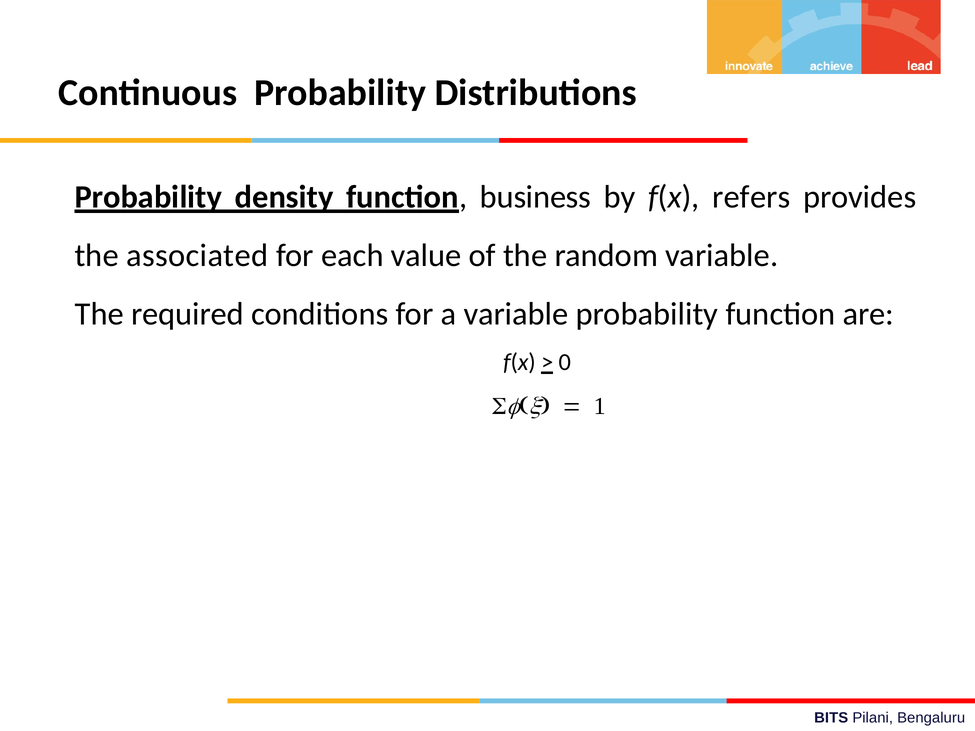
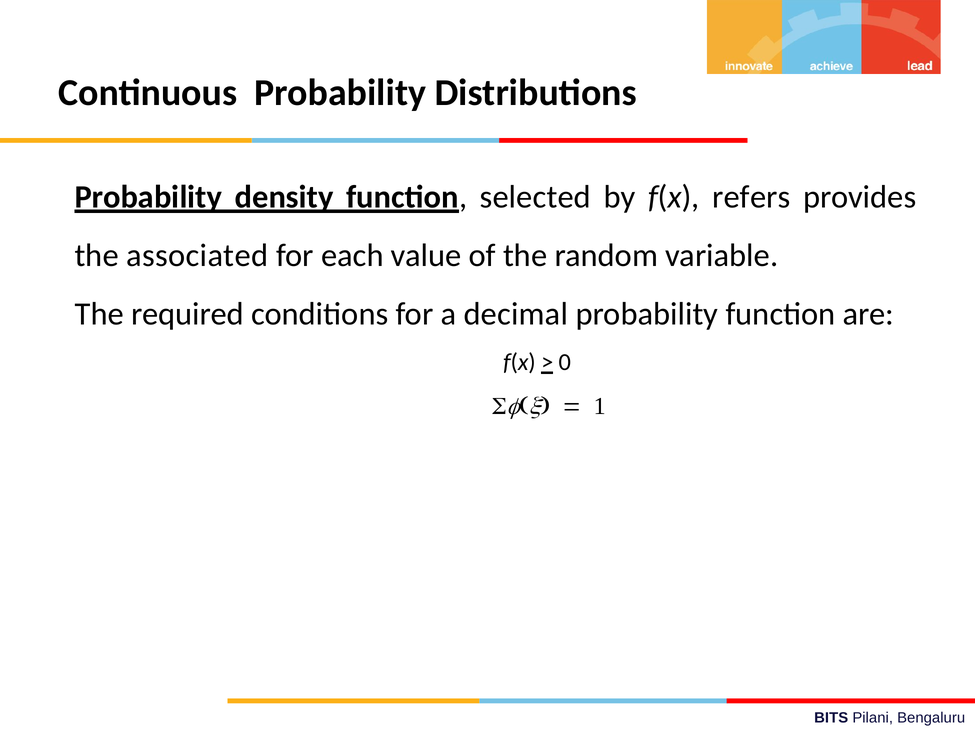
business: business -> selected
a variable: variable -> decimal
